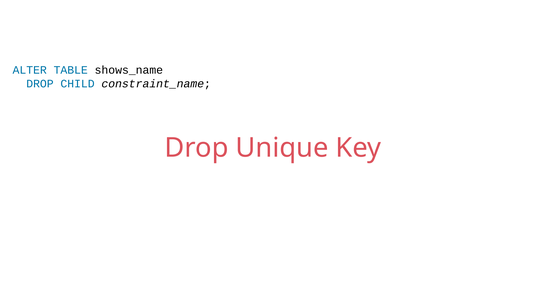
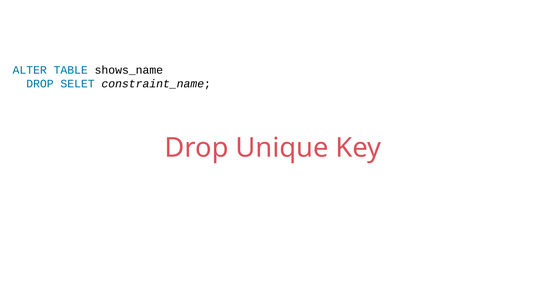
CHILD: CHILD -> SELET
